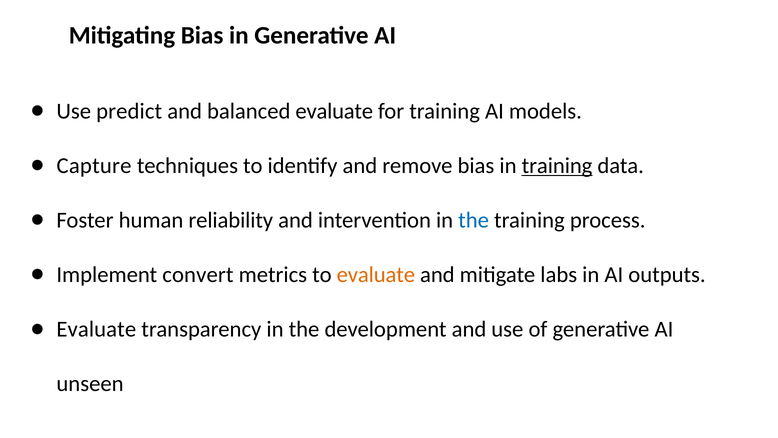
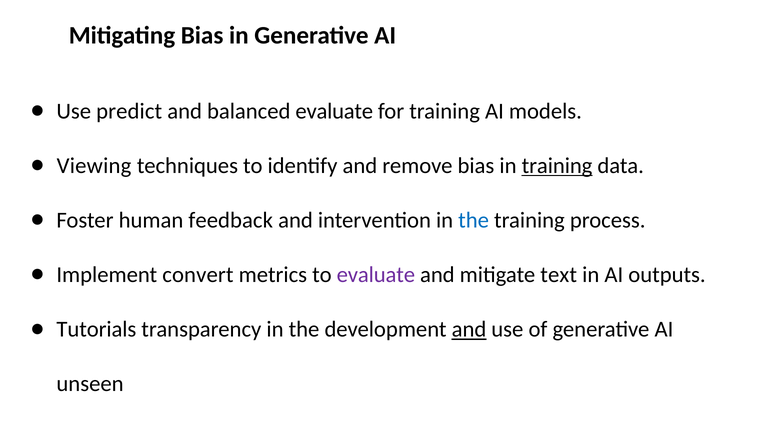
Capture: Capture -> Viewing
reliability: reliability -> feedback
evaluate at (376, 275) colour: orange -> purple
labs: labs -> text
Evaluate at (96, 329): Evaluate -> Tutorials
and at (469, 329) underline: none -> present
